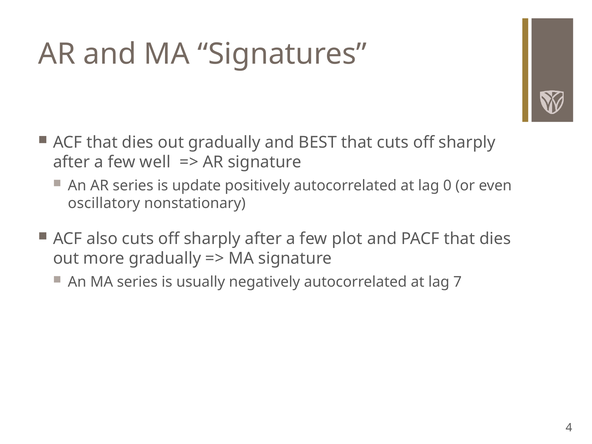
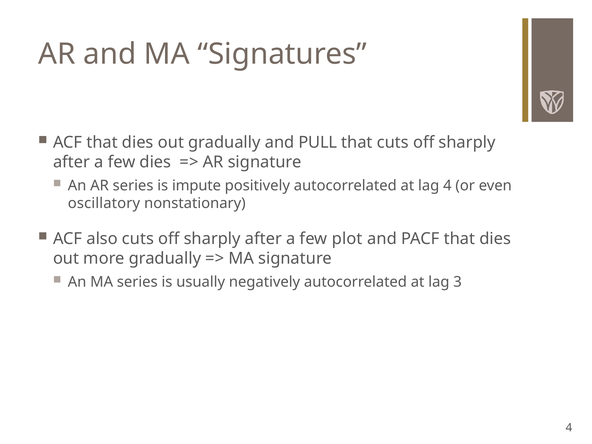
BEST: BEST -> PULL
few well: well -> dies
update: update -> impute
lag 0: 0 -> 4
7: 7 -> 3
